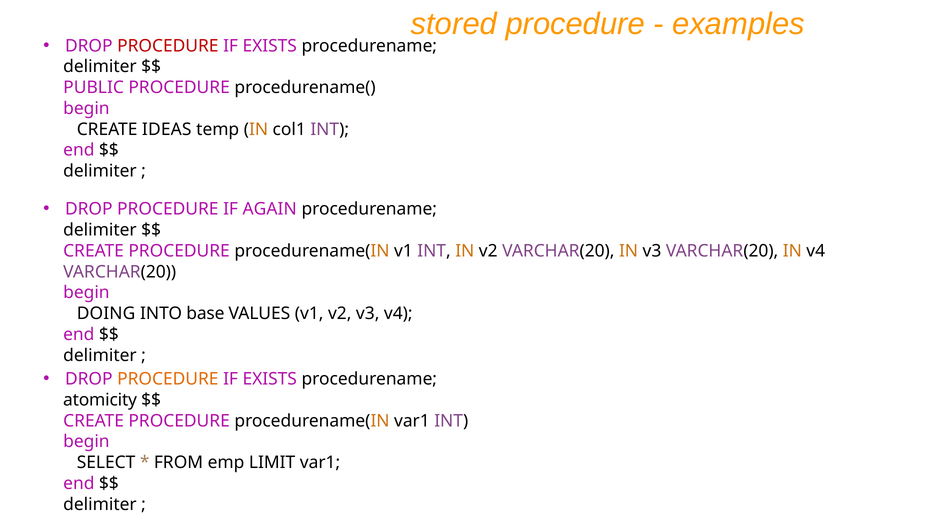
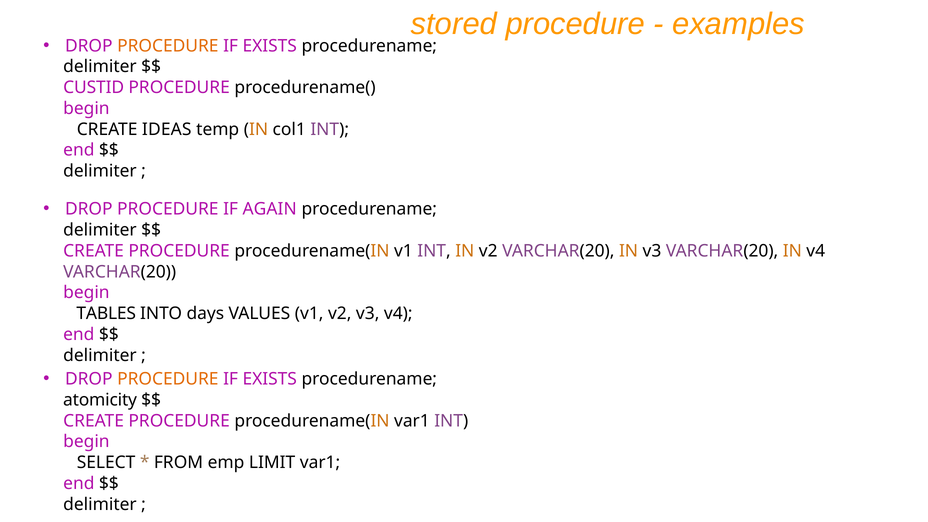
PROCEDURE at (168, 46) colour: red -> orange
PUBLIC: PUBLIC -> CUSTID
DOING: DOING -> TABLES
base: base -> days
